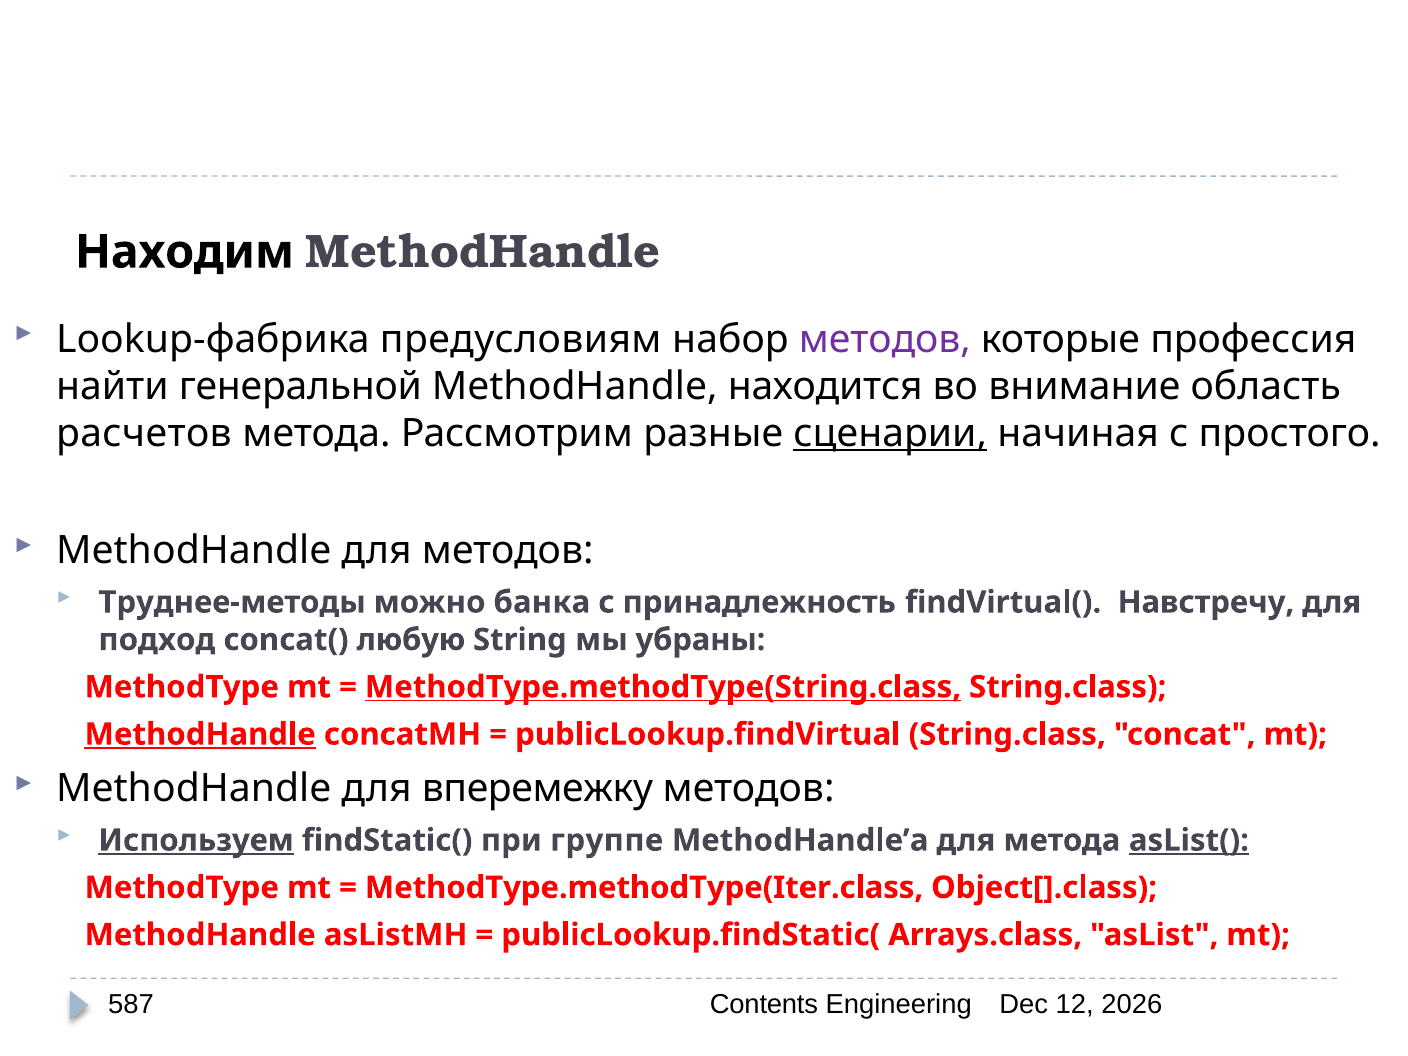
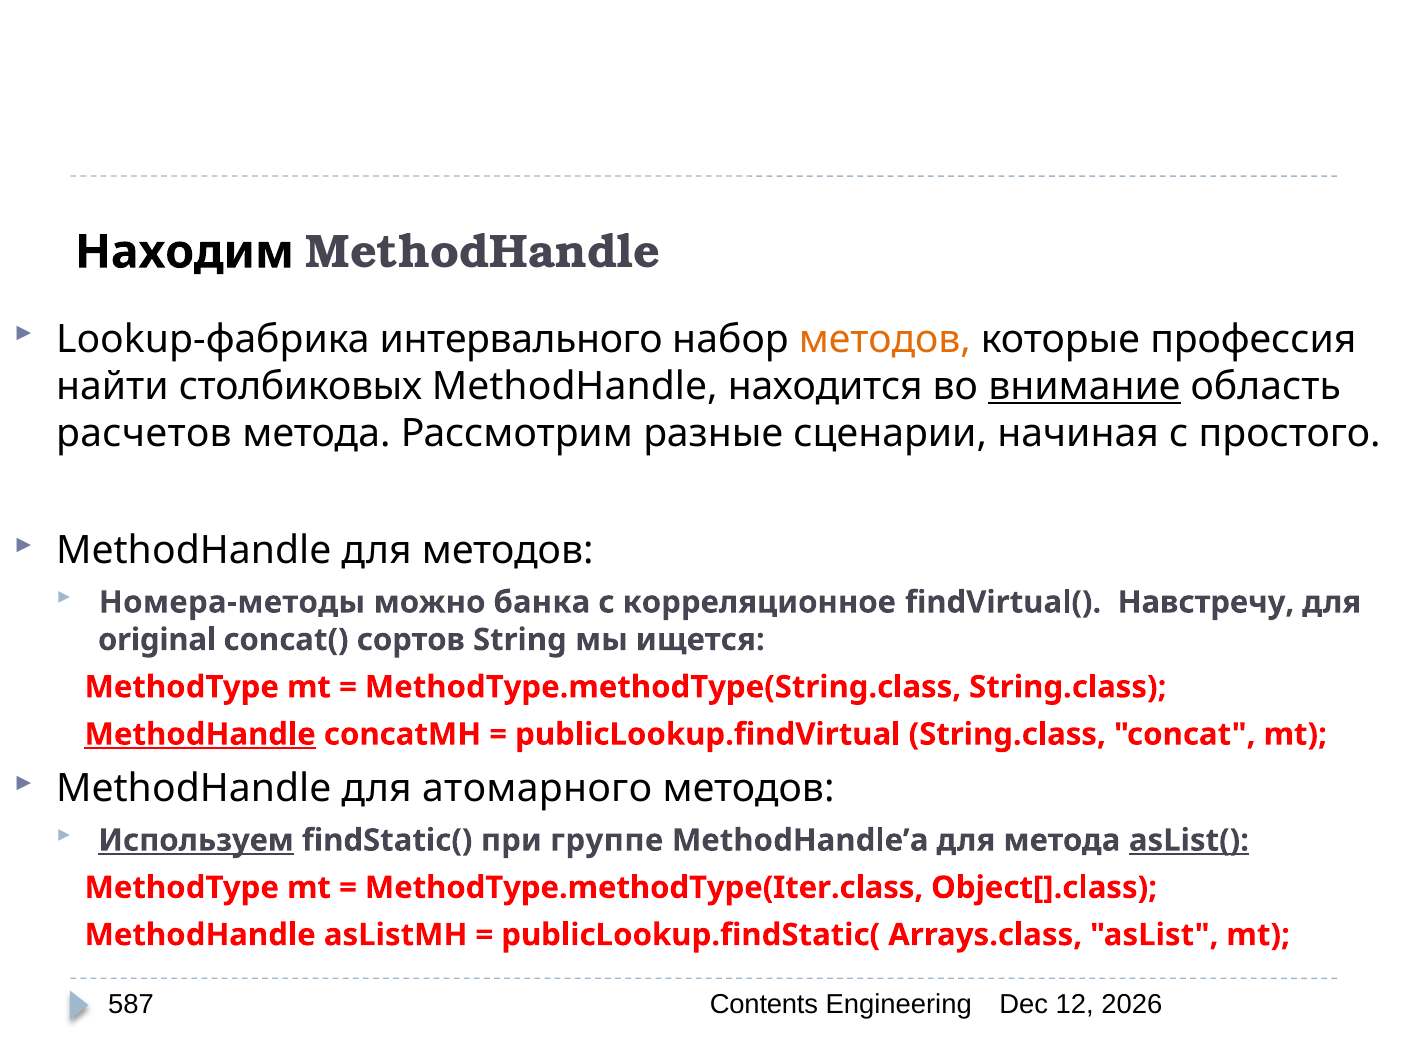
предусловиям: предусловиям -> интервального
методов at (885, 340) colour: purple -> orange
генеральной: генеральной -> столбиковых
внимание underline: none -> present
сценарии underline: present -> none
Труднее-методы: Труднее-методы -> Номера-методы
принадлежность: принадлежность -> корреляционное
подход: подход -> original
любую: любую -> сортов
убраны: убраны -> ищется
MethodType.methodType(String.class underline: present -> none
вперемежку: вперемежку -> атомарного
